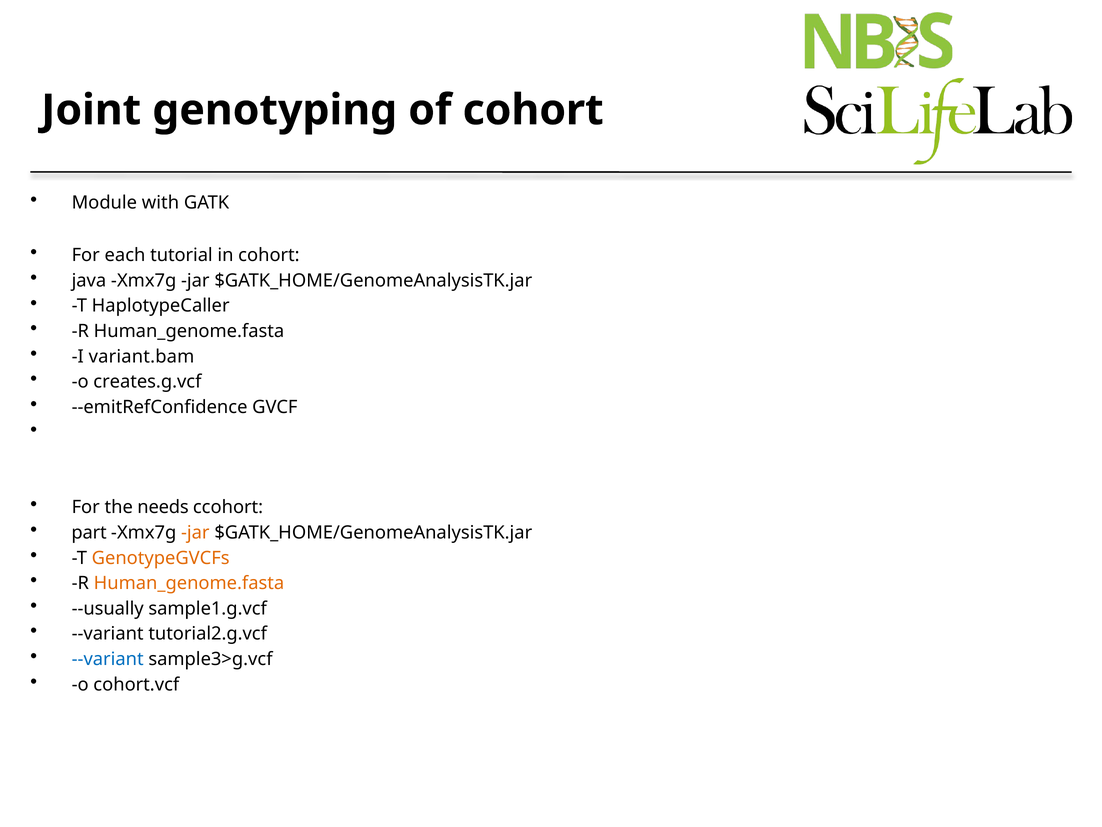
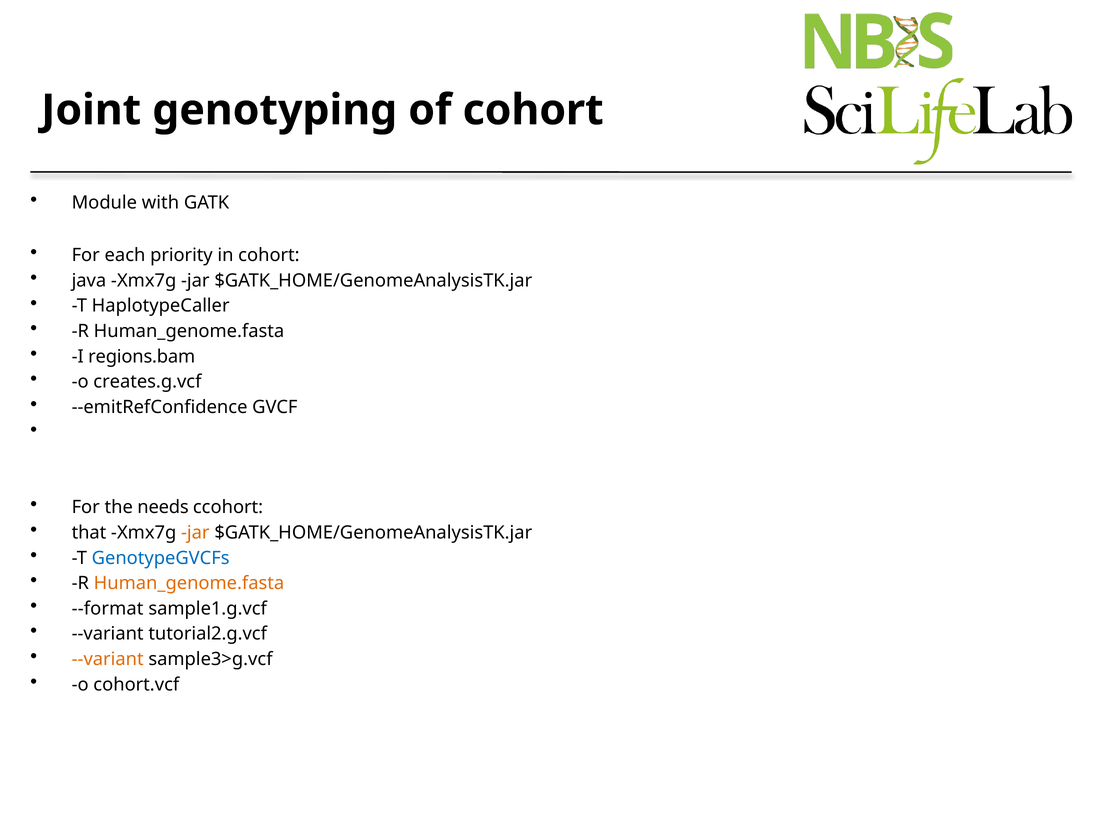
tutorial: tutorial -> priority
variant.bam: variant.bam -> regions.bam
part: part -> that
GenotypeGVCFs colour: orange -> blue
--usually: --usually -> --format
--variant at (108, 659) colour: blue -> orange
